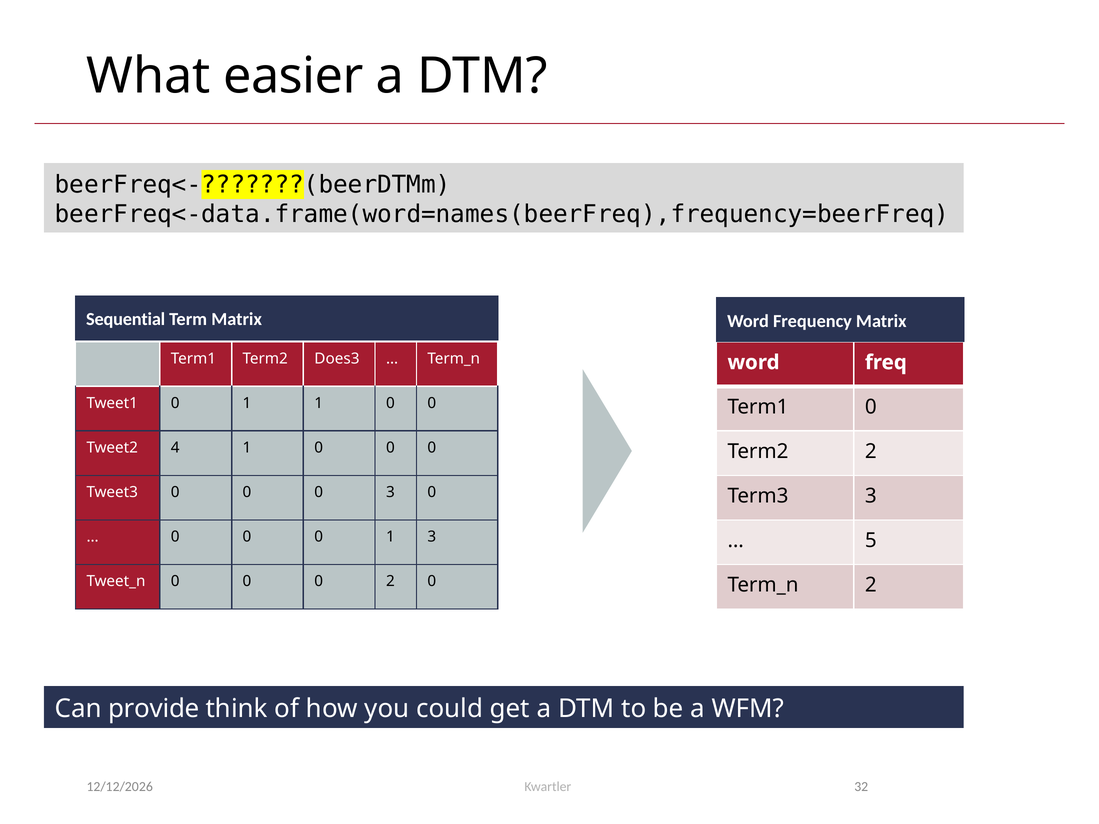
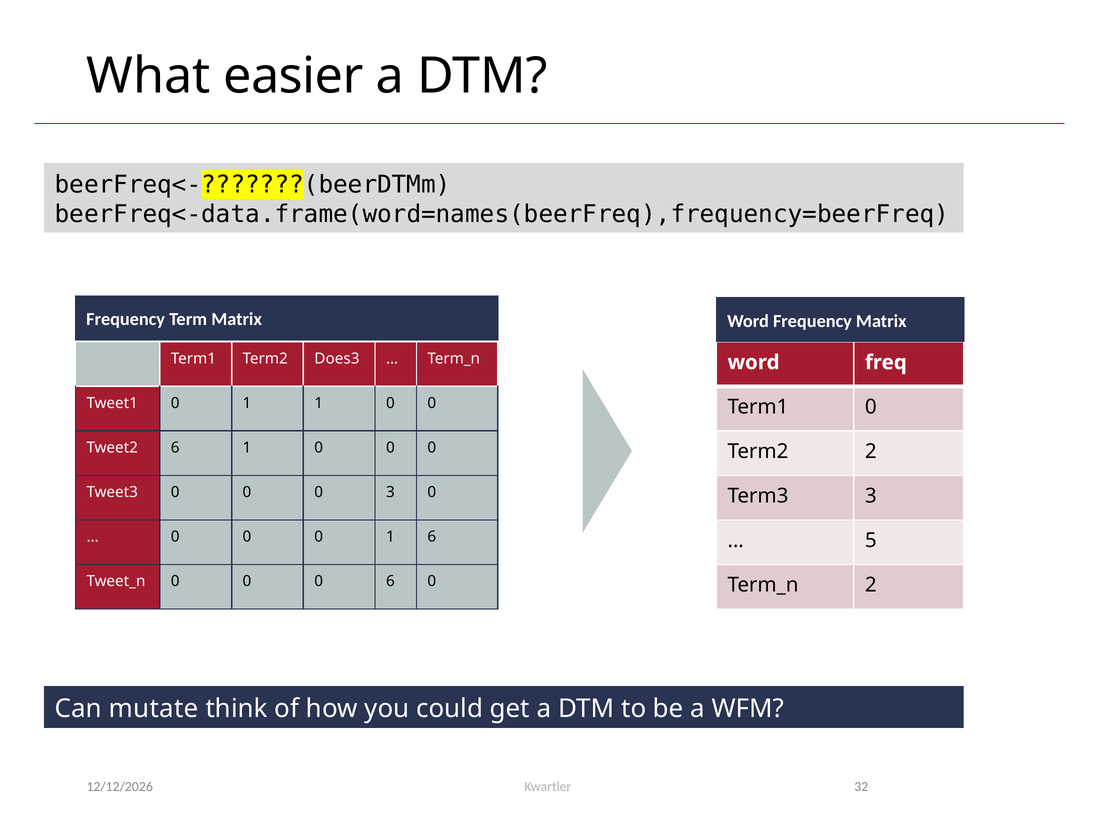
Sequential at (126, 319): Sequential -> Frequency
Tweet2 4: 4 -> 6
1 3: 3 -> 6
0 2: 2 -> 6
provide: provide -> mutate
